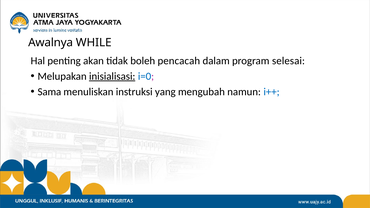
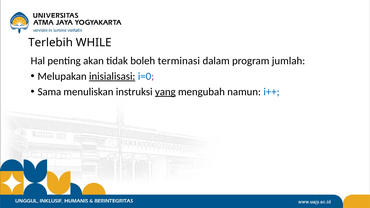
Awalnya: Awalnya -> Terlebih
pencacah: pencacah -> terminasi
selesai: selesai -> jumlah
yang underline: none -> present
